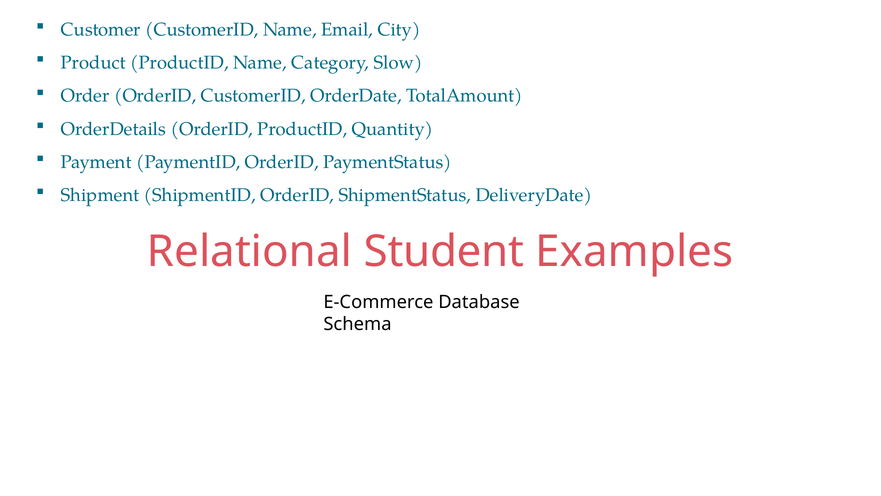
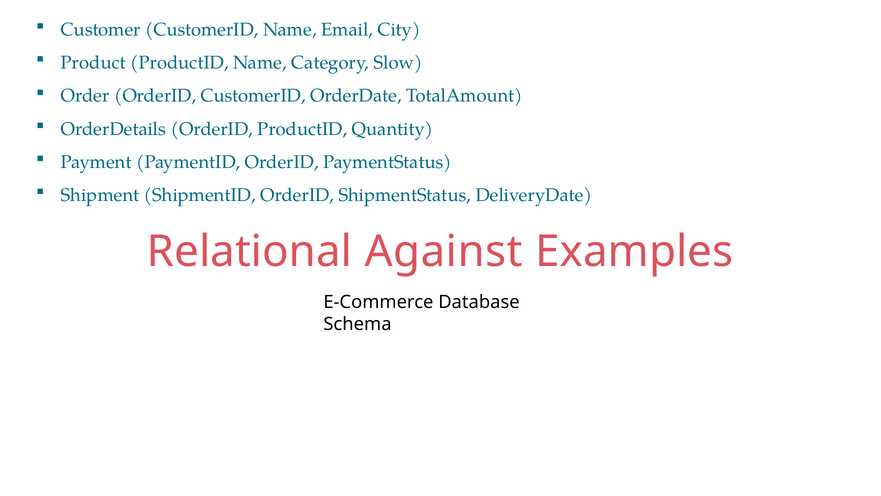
Student: Student -> Against
